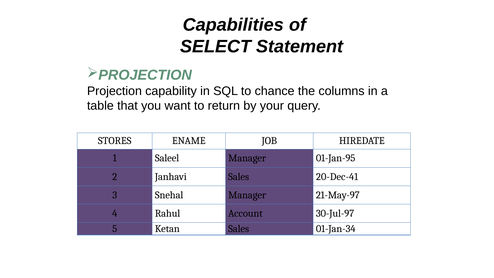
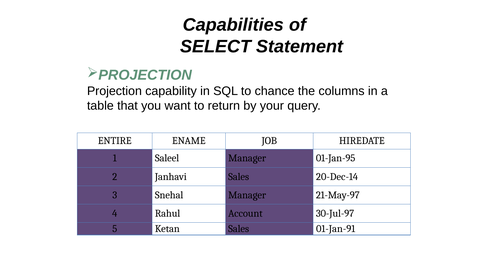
STORES: STORES -> ENTIRE
20-Dec-41: 20-Dec-41 -> 20-Dec-14
01-Jan-34: 01-Jan-34 -> 01-Jan-91
